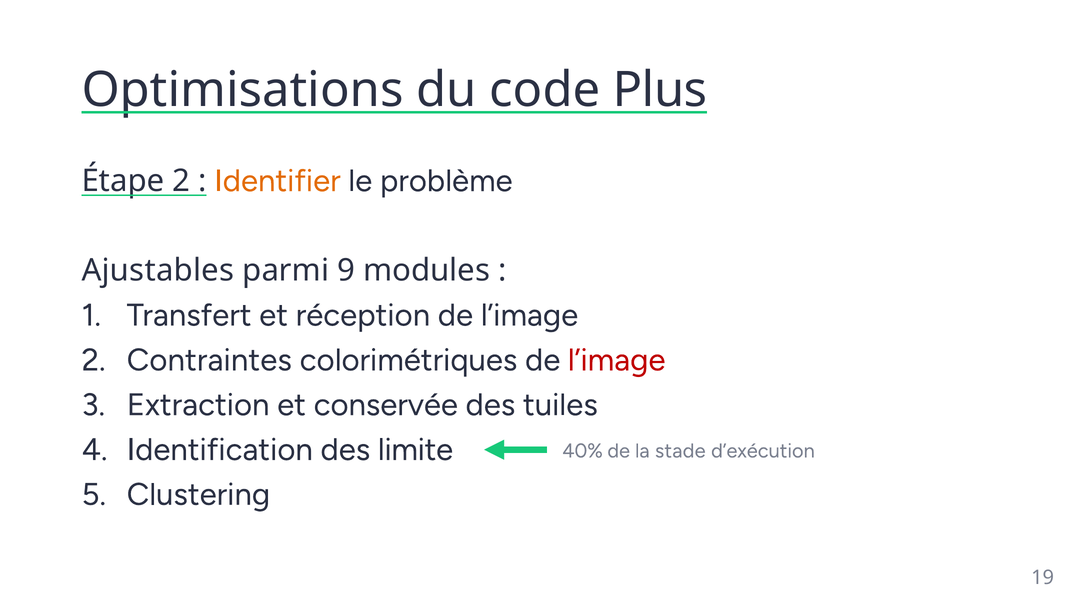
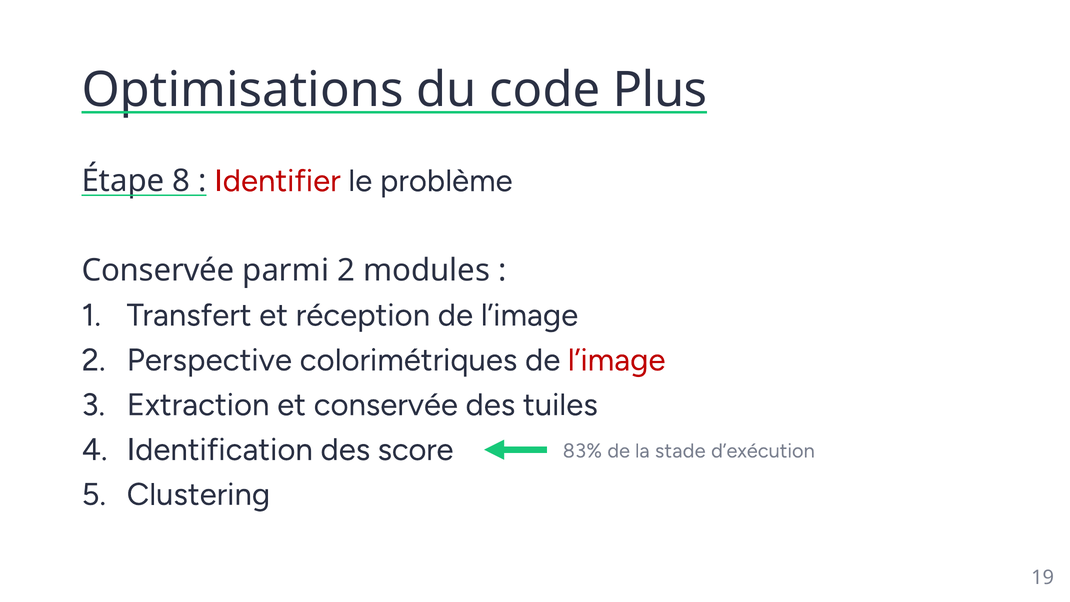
Étape 2: 2 -> 8
Identifier colour: orange -> red
Ajustables at (158, 270): Ajustables -> Conservée
parmi 9: 9 -> 2
Contraintes: Contraintes -> Perspective
limite: limite -> score
40%: 40% -> 83%
